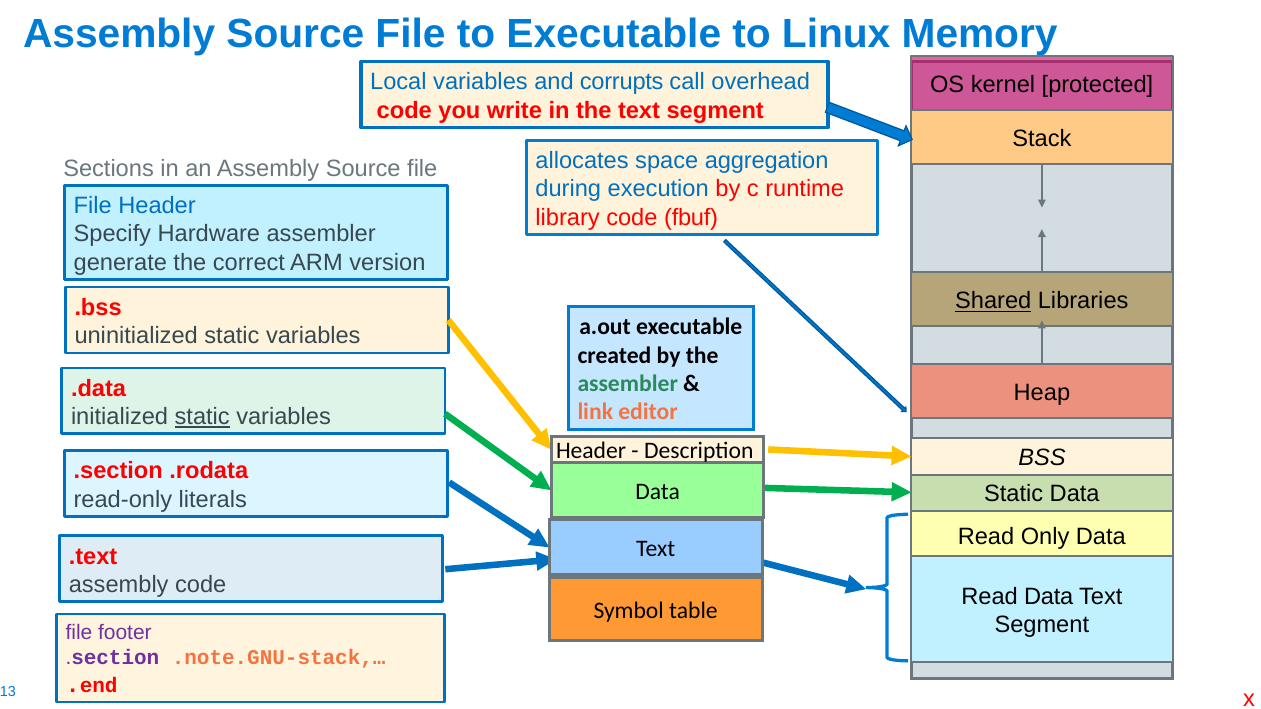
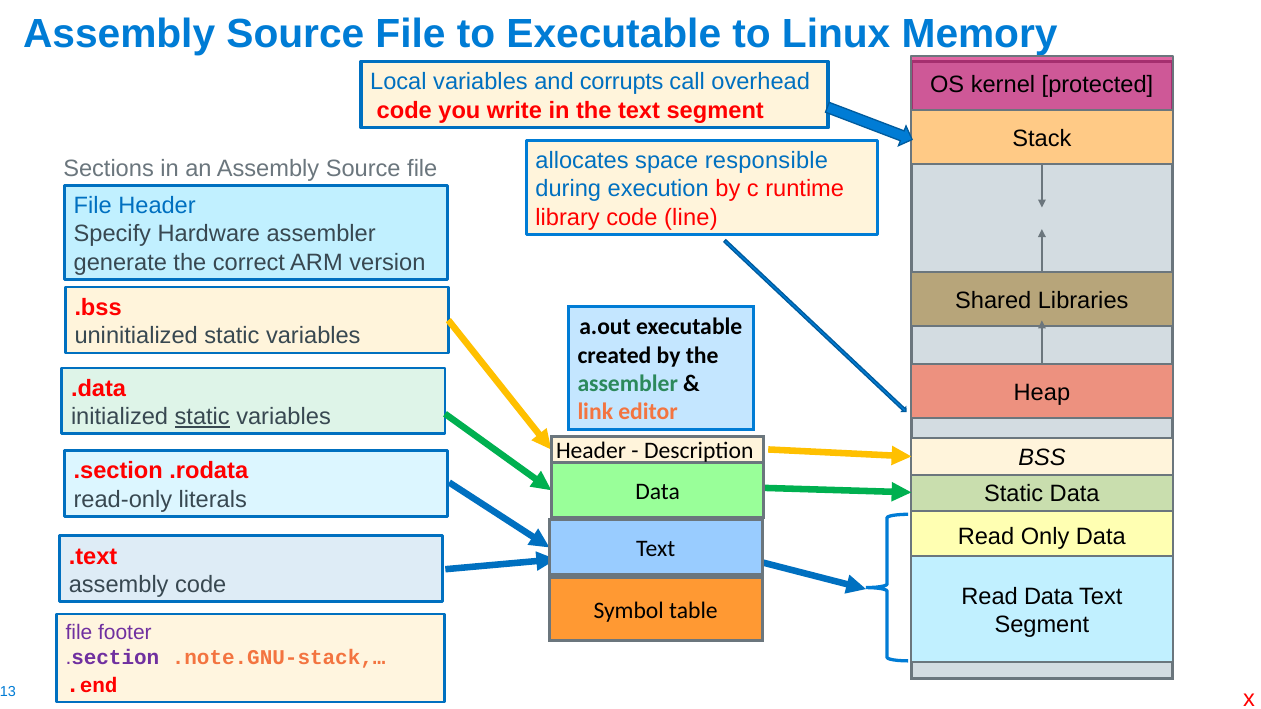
aggregation: aggregation -> responsible
fbuf: fbuf -> line
Shared underline: present -> none
